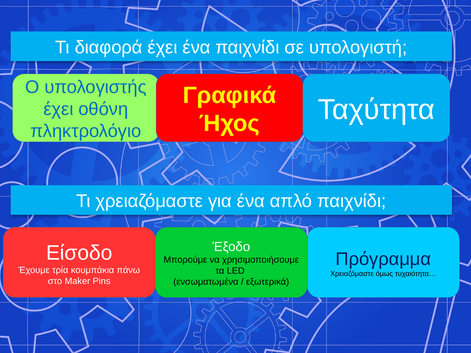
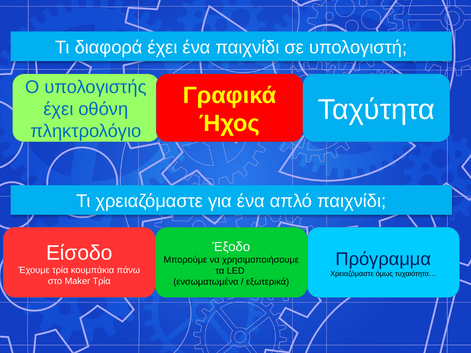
Maker Pins: Pins -> Τρία
